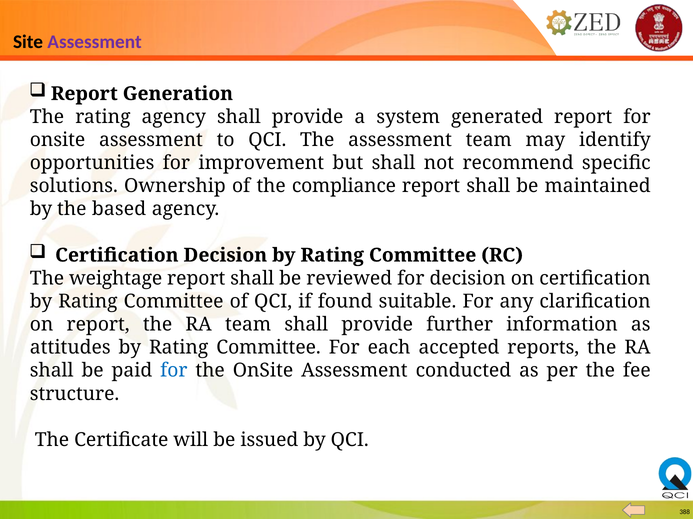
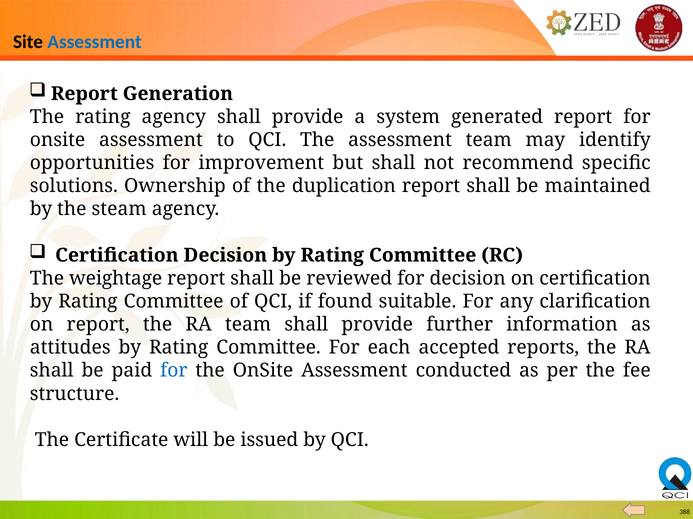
Assessment at (95, 42) colour: purple -> blue
compliance: compliance -> duplication
based: based -> steam
